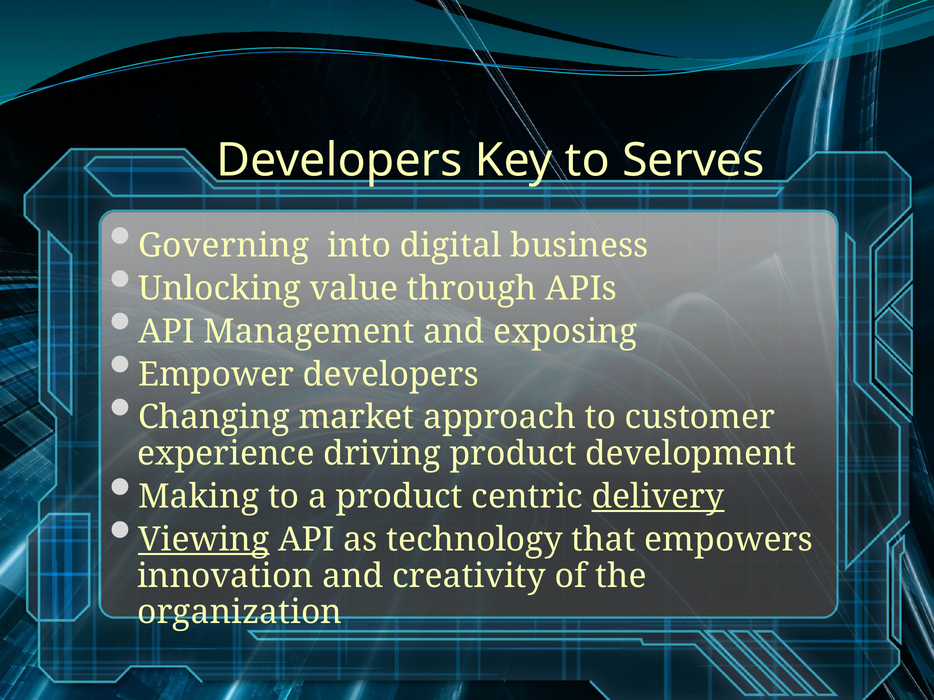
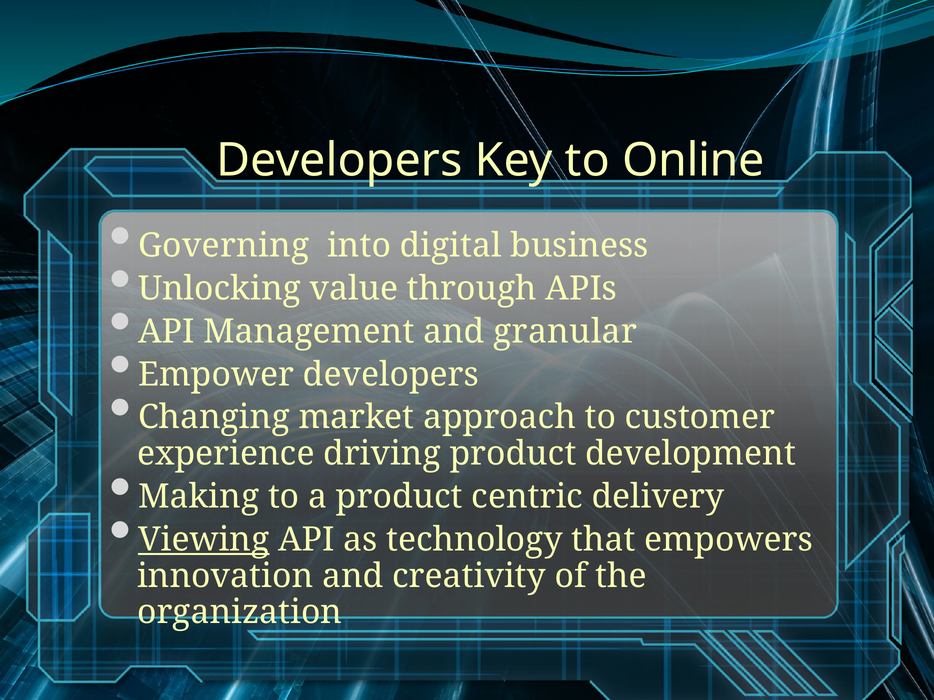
Serves: Serves -> Online
exposing: exposing -> granular
delivery underline: present -> none
